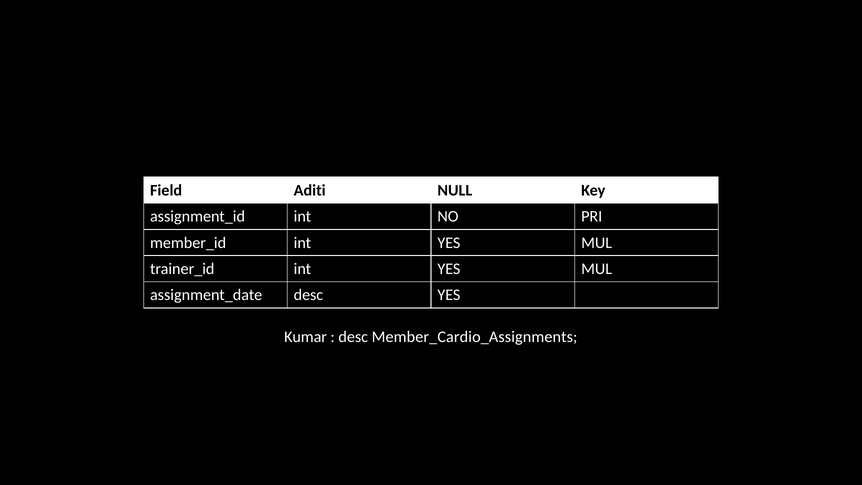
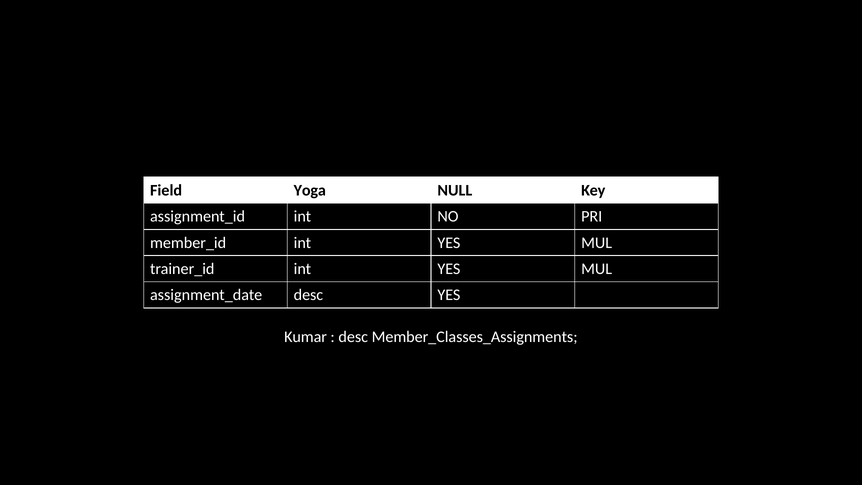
Aditi: Aditi -> Yoga
Member_Cardio_Assignments: Member_Cardio_Assignments -> Member_Classes_Assignments
